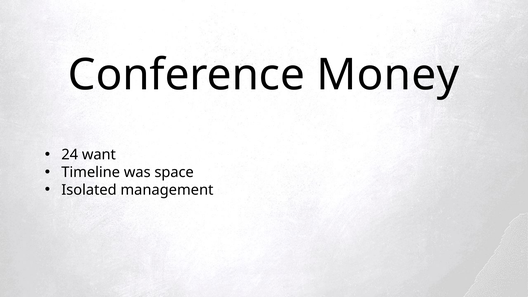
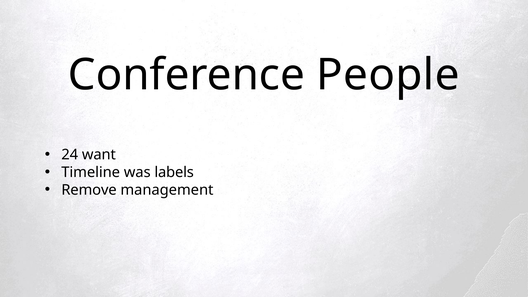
Money: Money -> People
space: space -> labels
Isolated: Isolated -> Remove
